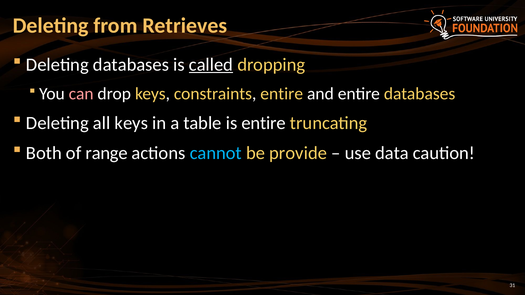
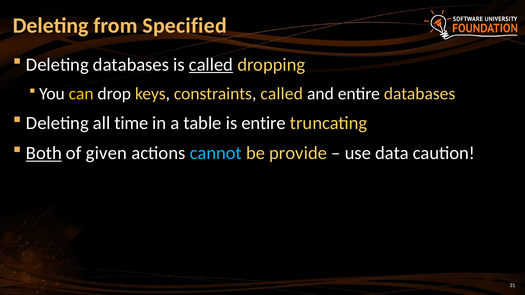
Retrieves: Retrieves -> Specified
can colour: pink -> yellow
constraints entire: entire -> called
all keys: keys -> time
Both underline: none -> present
range: range -> given
